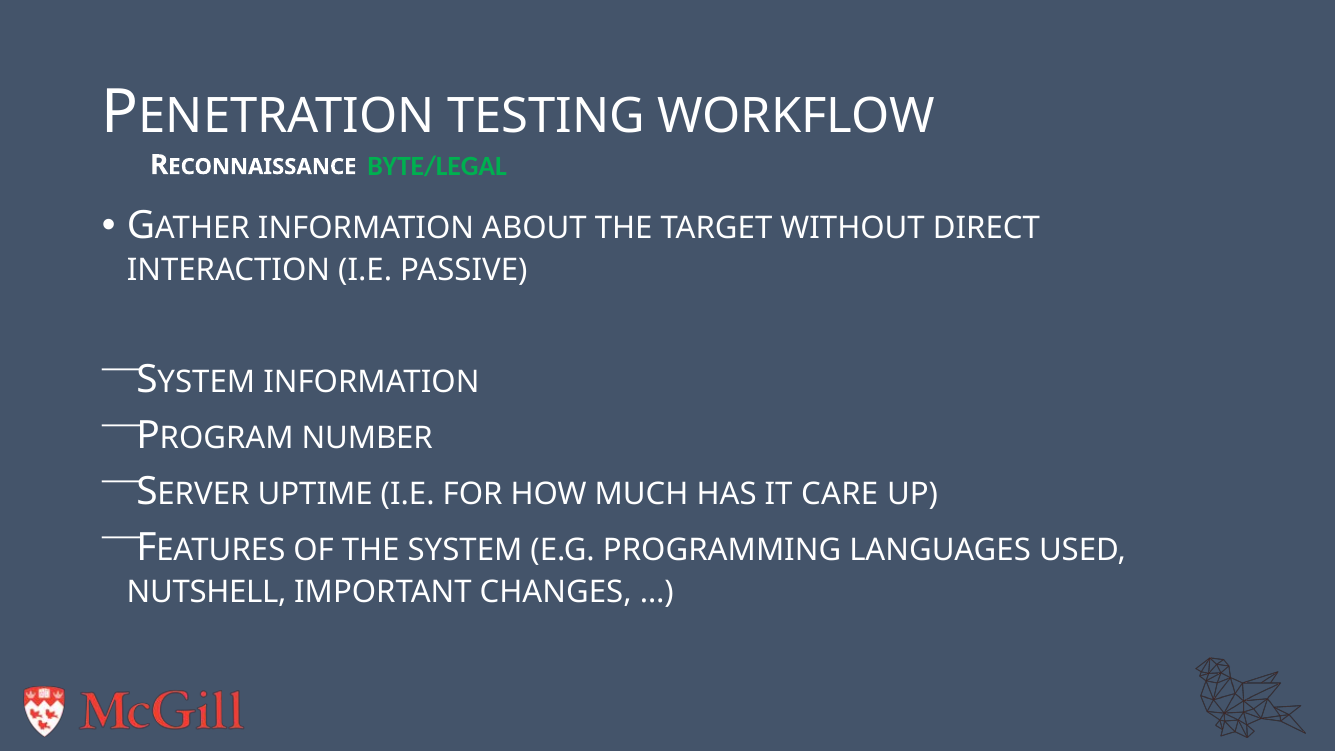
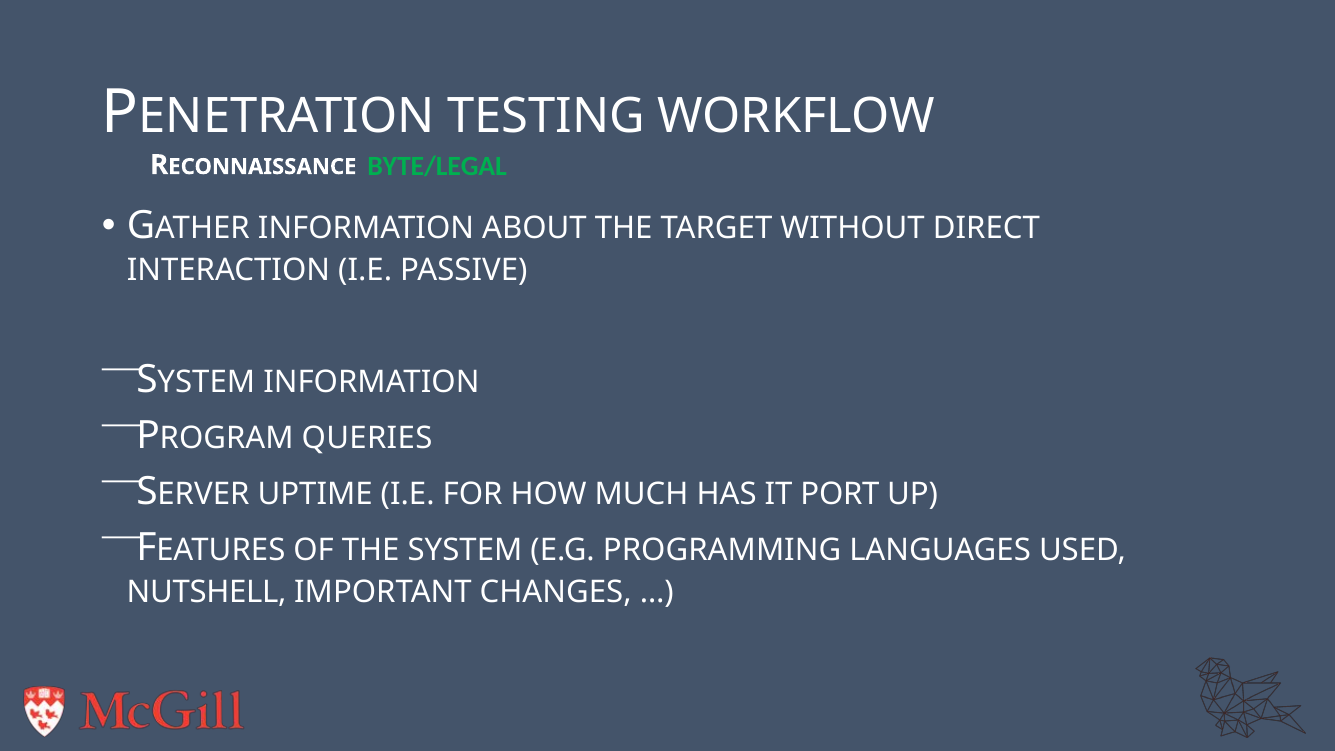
NUMBER: NUMBER -> QUERIES
CARE: CARE -> PORT
